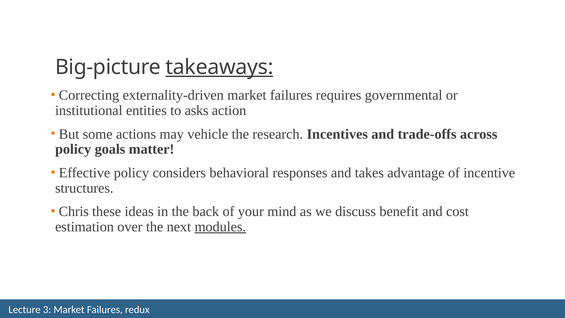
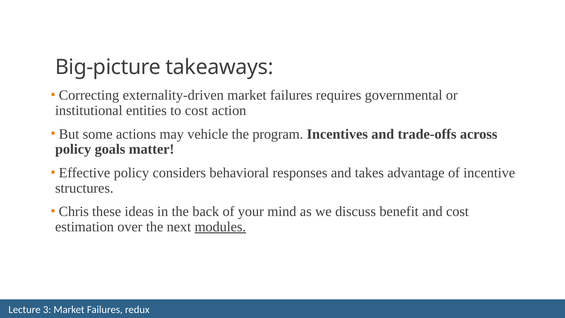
takeaways underline: present -> none
to asks: asks -> cost
research: research -> program
